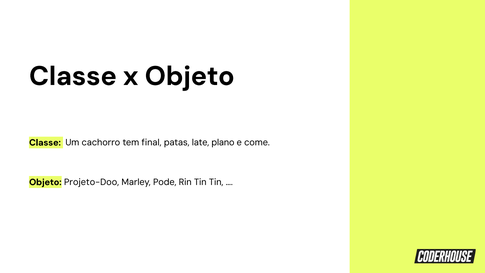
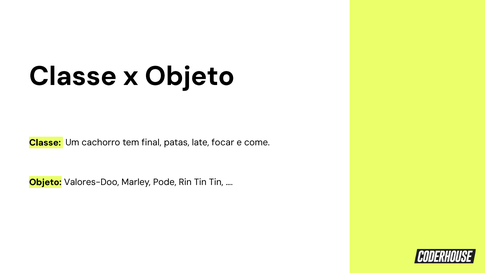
plano: plano -> focar
Projeto-Doo: Projeto-Doo -> Valores-Doo
